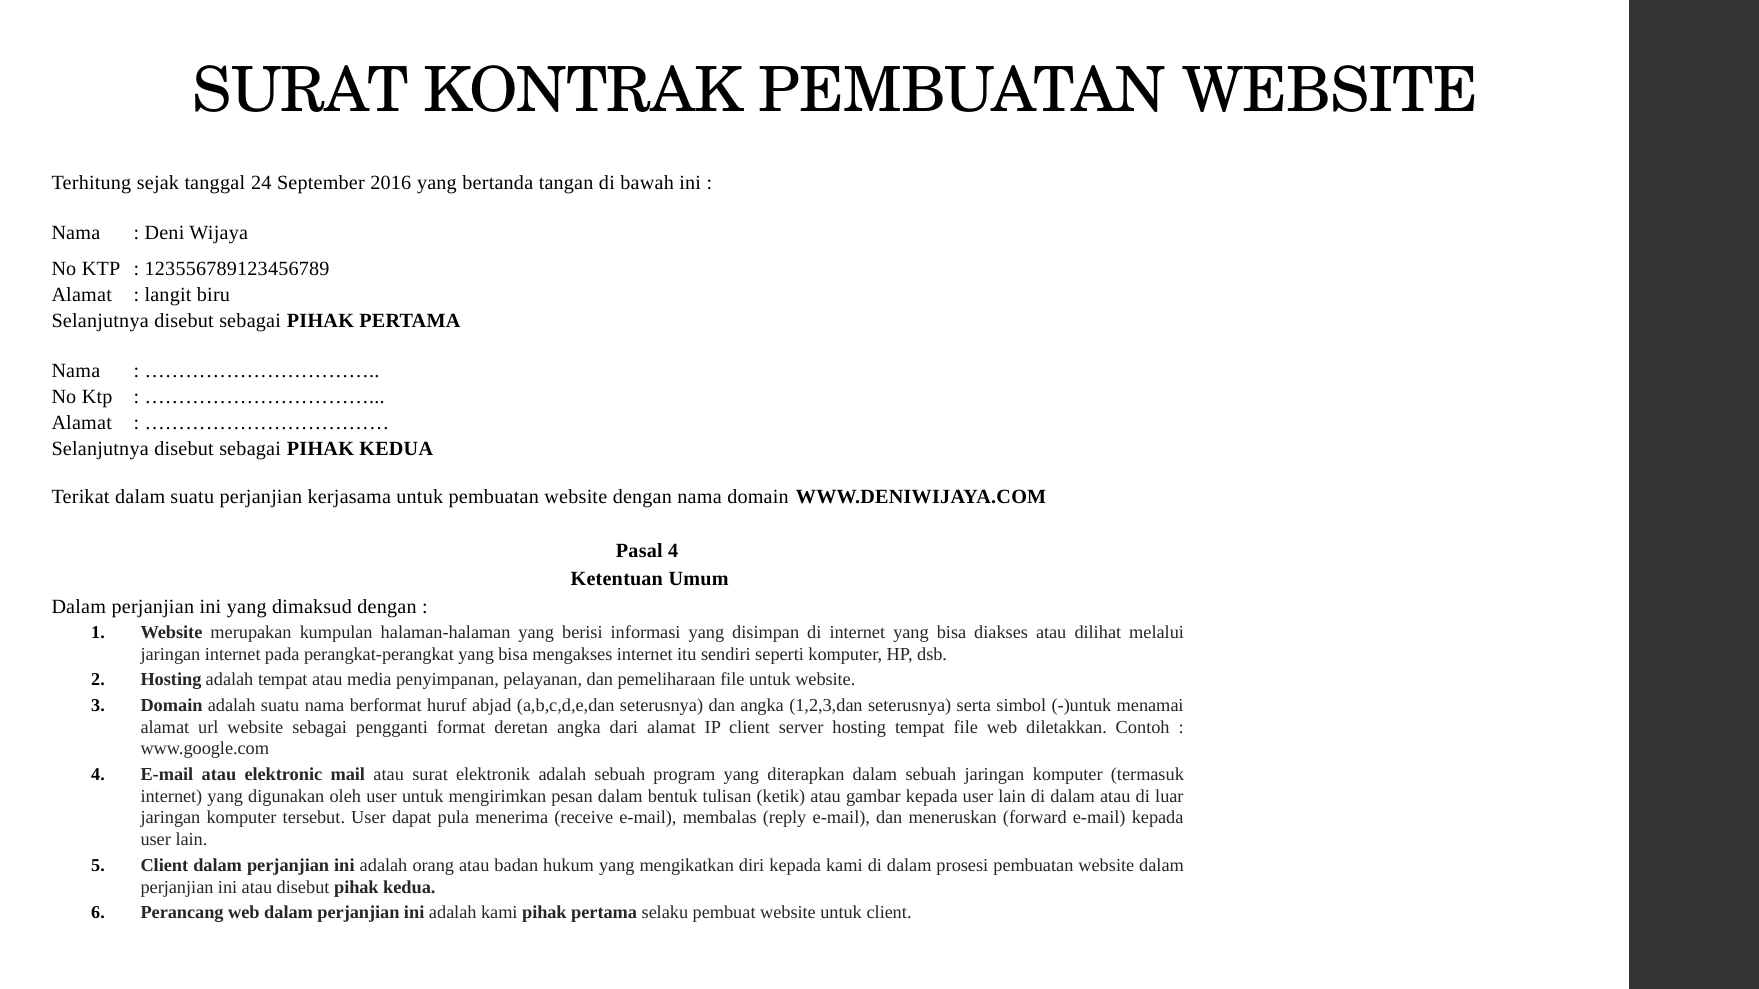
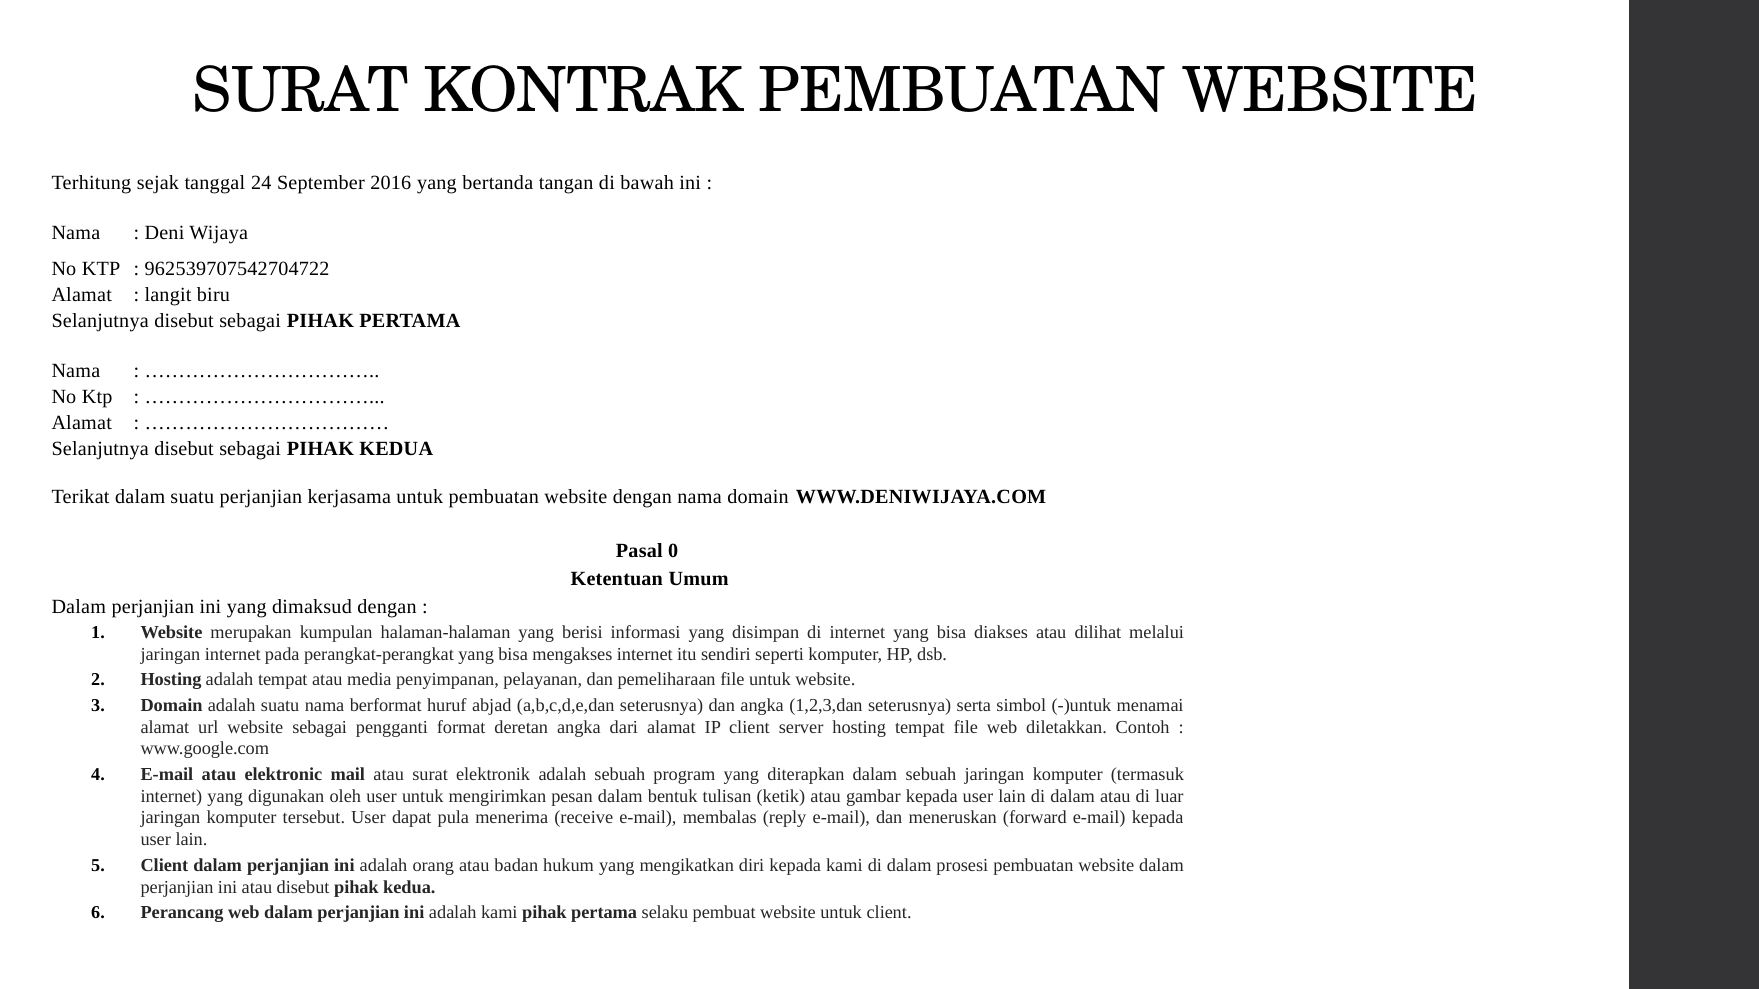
123556789123456789: 123556789123456789 -> 962539707542704722
Pasal 4: 4 -> 0
